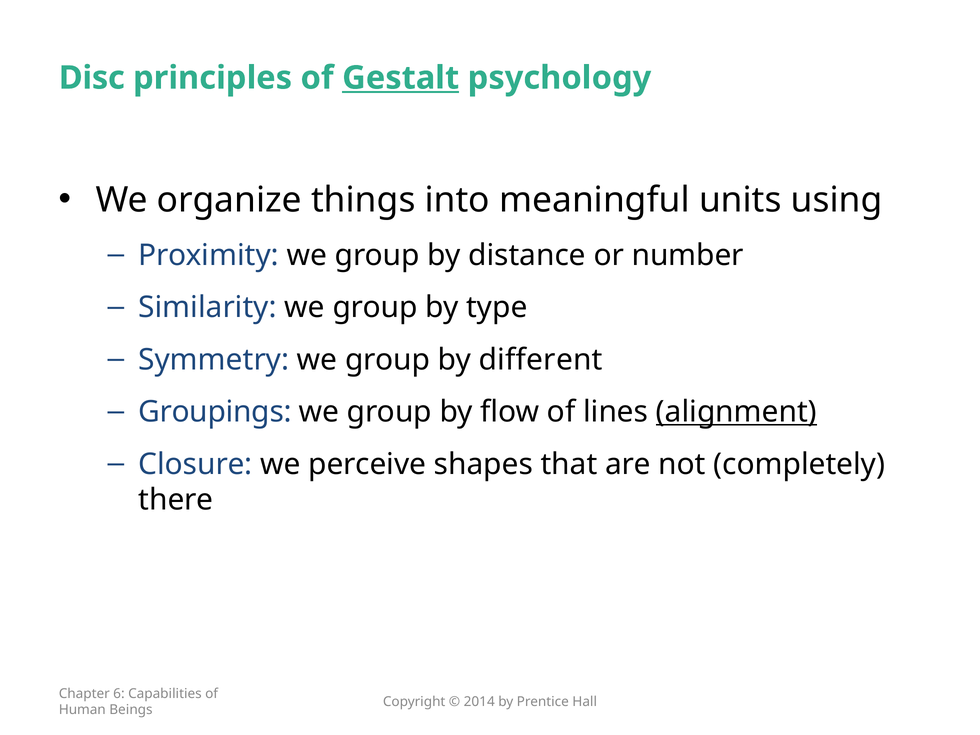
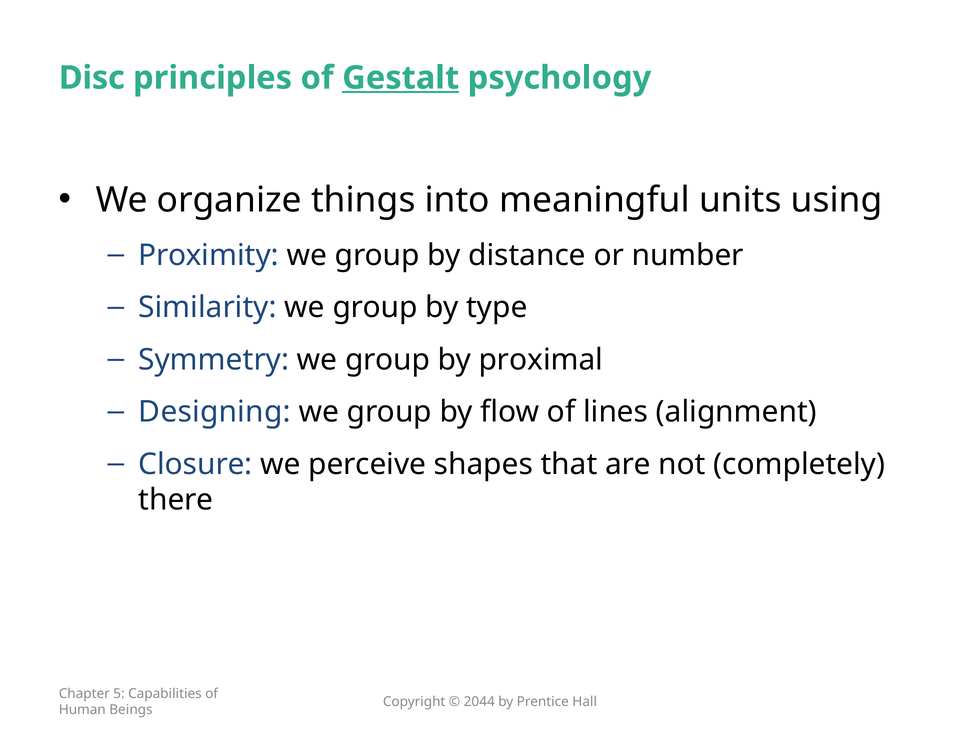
different: different -> proximal
Groupings: Groupings -> Designing
alignment underline: present -> none
6: 6 -> 5
2014: 2014 -> 2044
